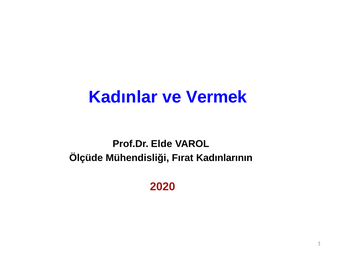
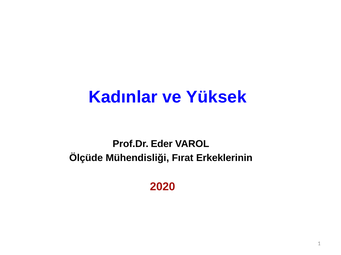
Vermek: Vermek -> Yüksek
Elde: Elde -> Eder
Kadınlarının: Kadınlarının -> Erkeklerinin
